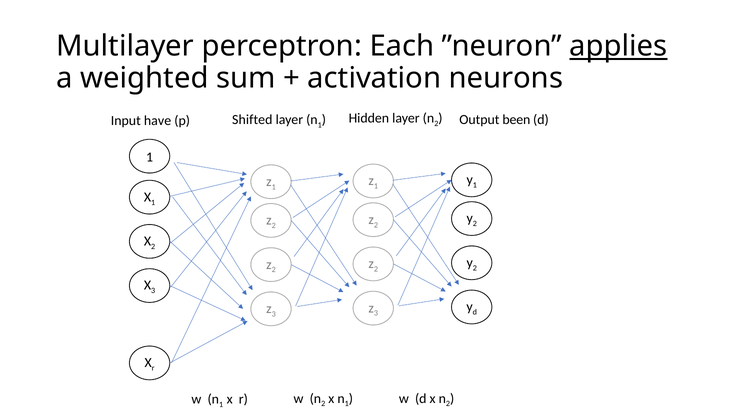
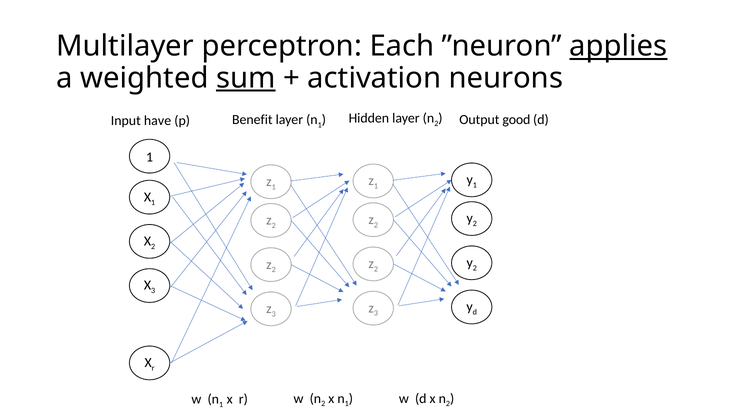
sum underline: none -> present
Shifted: Shifted -> Benefit
been: been -> good
